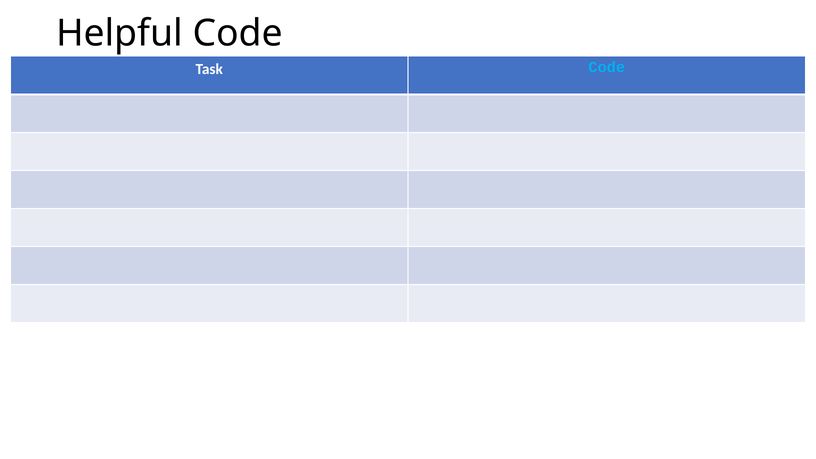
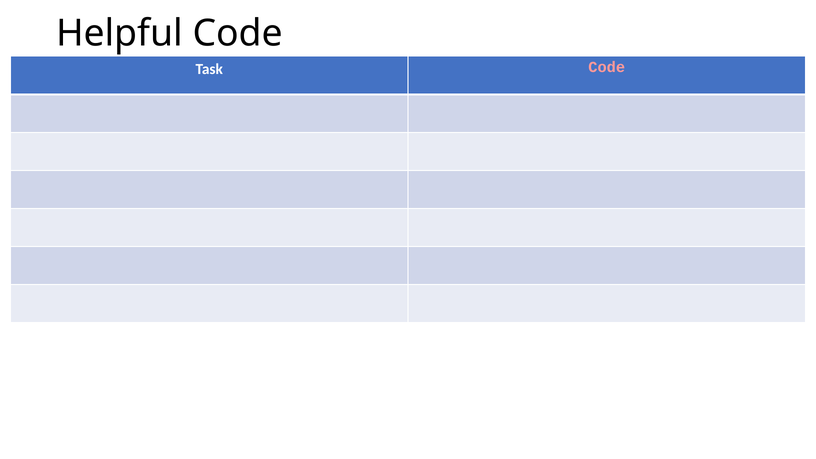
Code at (607, 67) colour: light blue -> pink
